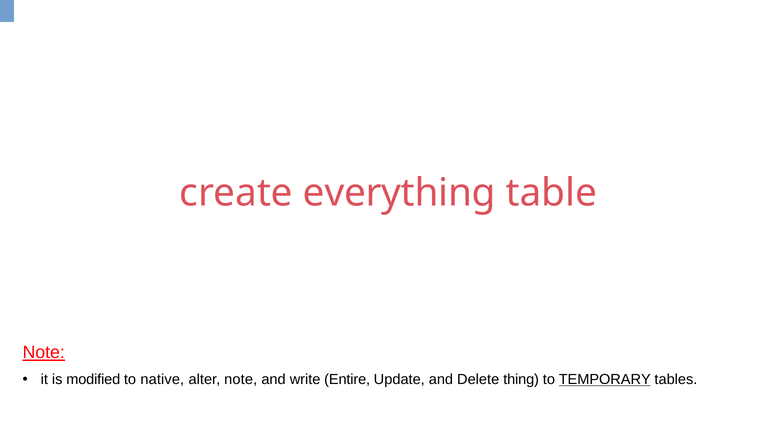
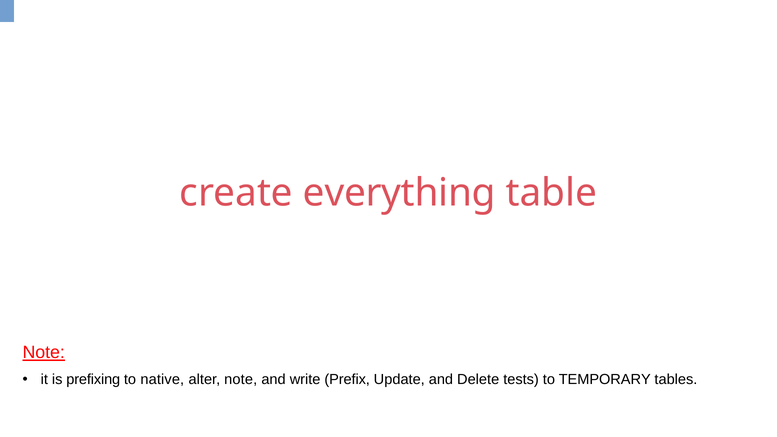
modified: modified -> prefixing
Entire: Entire -> Prefix
thing: thing -> tests
TEMPORARY underline: present -> none
